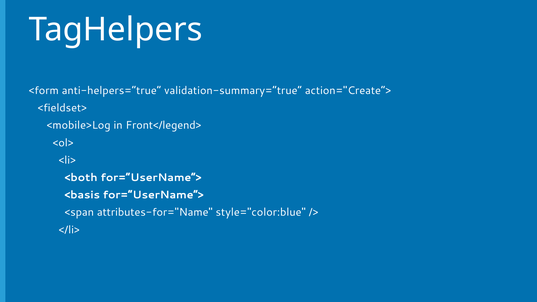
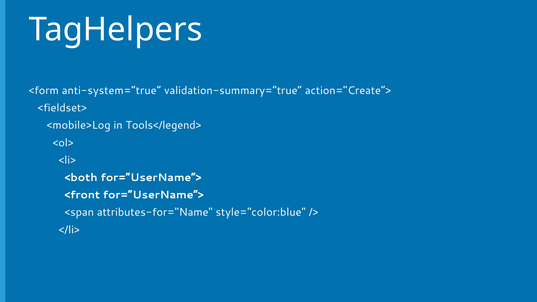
anti-helpers=“true“: anti-helpers=“true“ -> anti-system=“true“
Front</legend>: Front</legend> -> Tools</legend>
<basis: <basis -> <front
